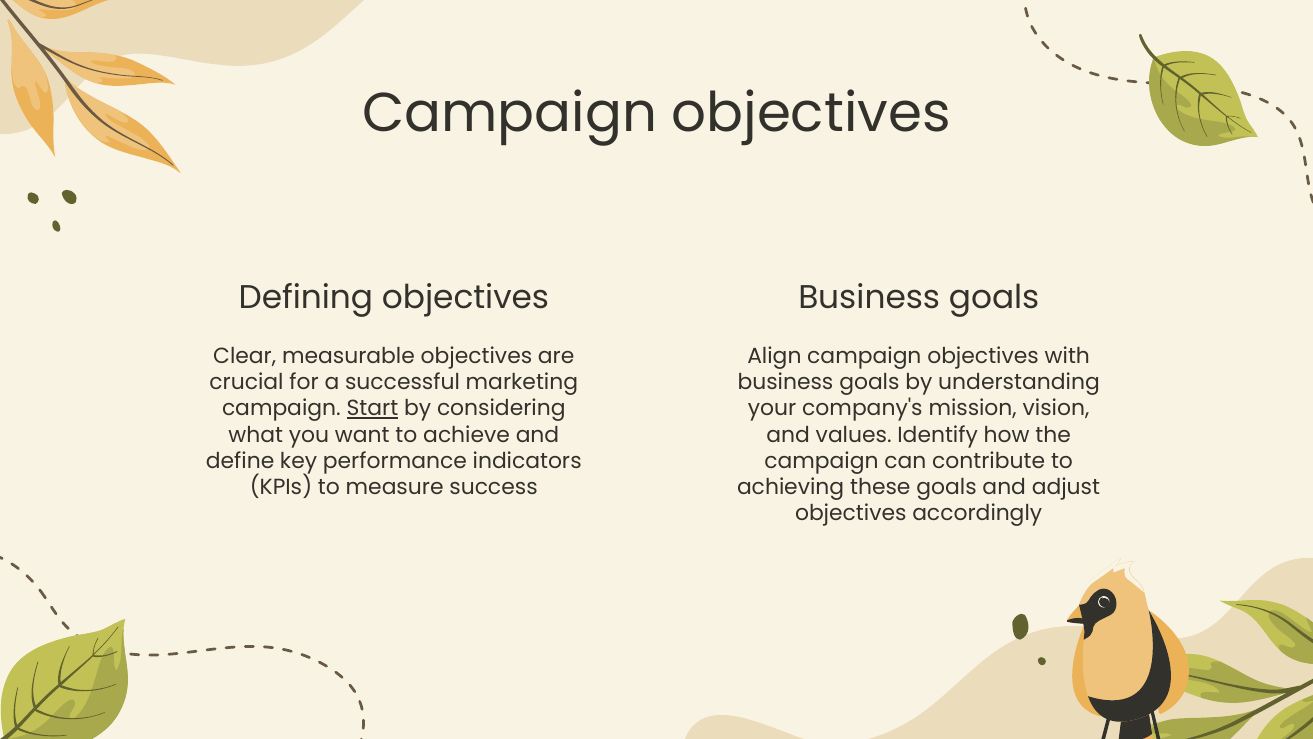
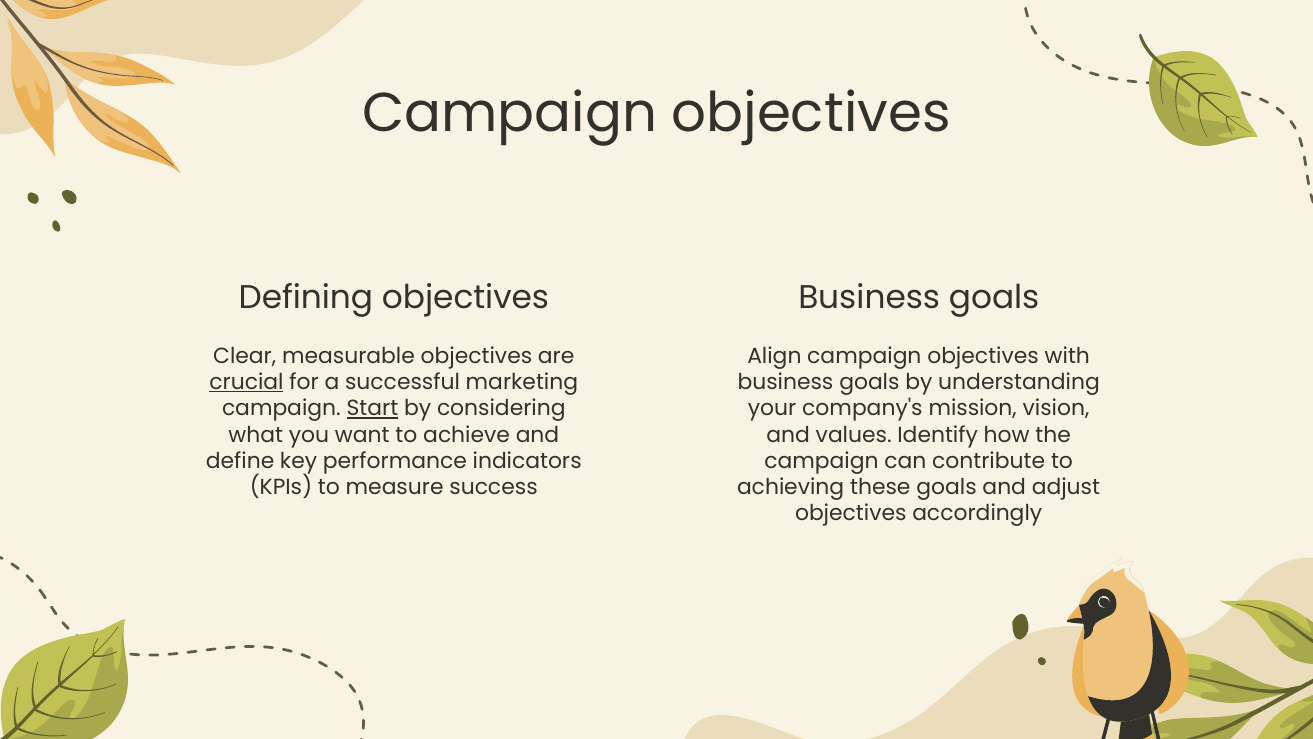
crucial underline: none -> present
